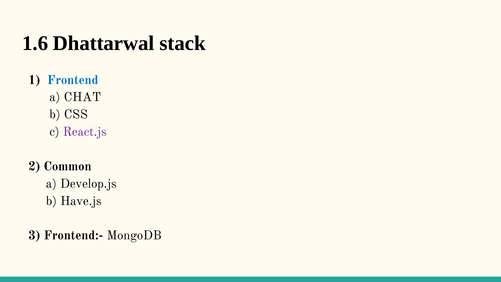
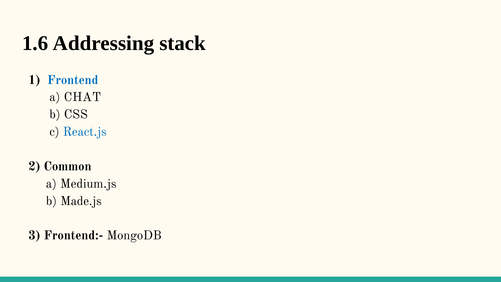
Dhattarwal: Dhattarwal -> Addressing
React.js colour: purple -> blue
Develop.js: Develop.js -> Medium.js
Have.js: Have.js -> Made.js
